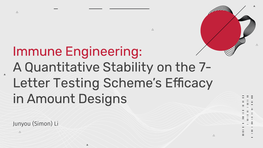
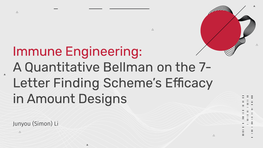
Stability: Stability -> Bellman
Testing: Testing -> Finding
